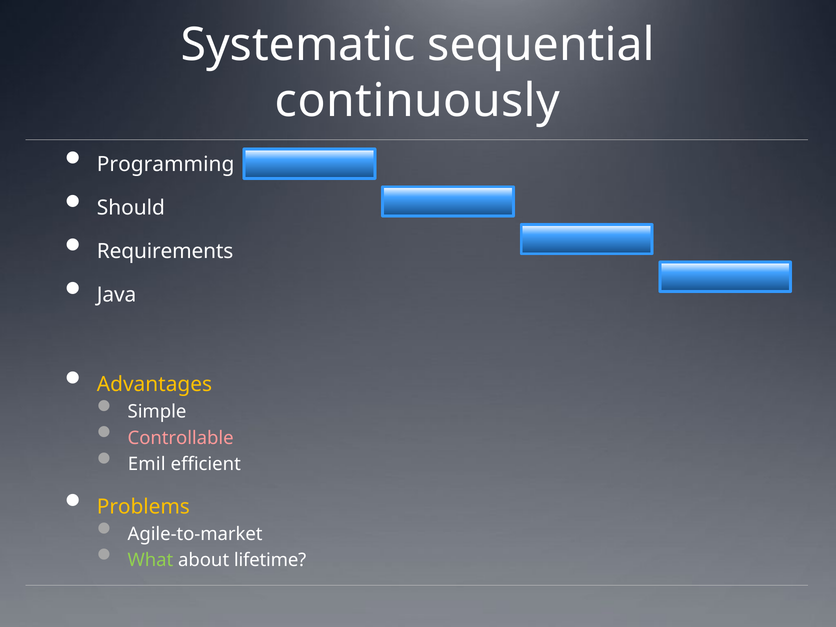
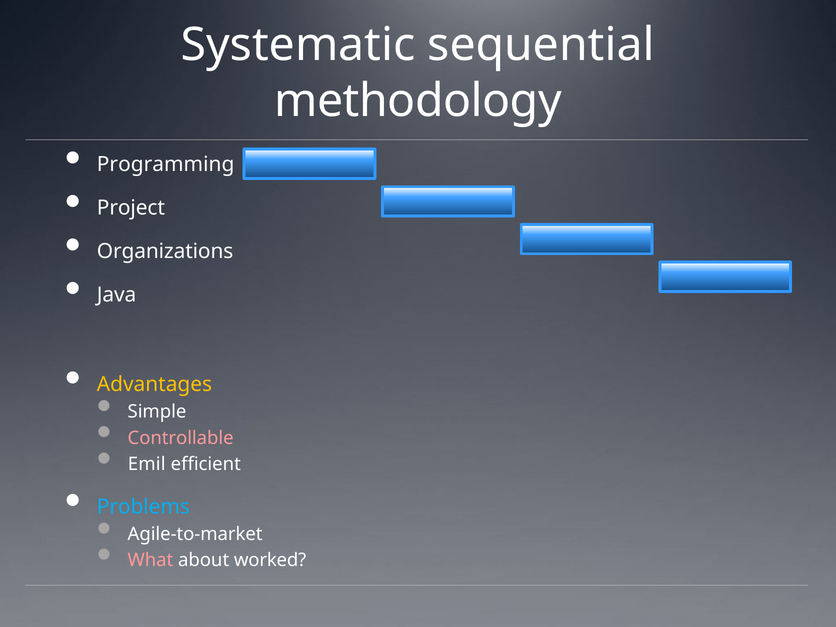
continuously: continuously -> methodology
Should: Should -> Project
Requirements: Requirements -> Organizations
Problems colour: yellow -> light blue
What colour: light green -> pink
lifetime: lifetime -> worked
